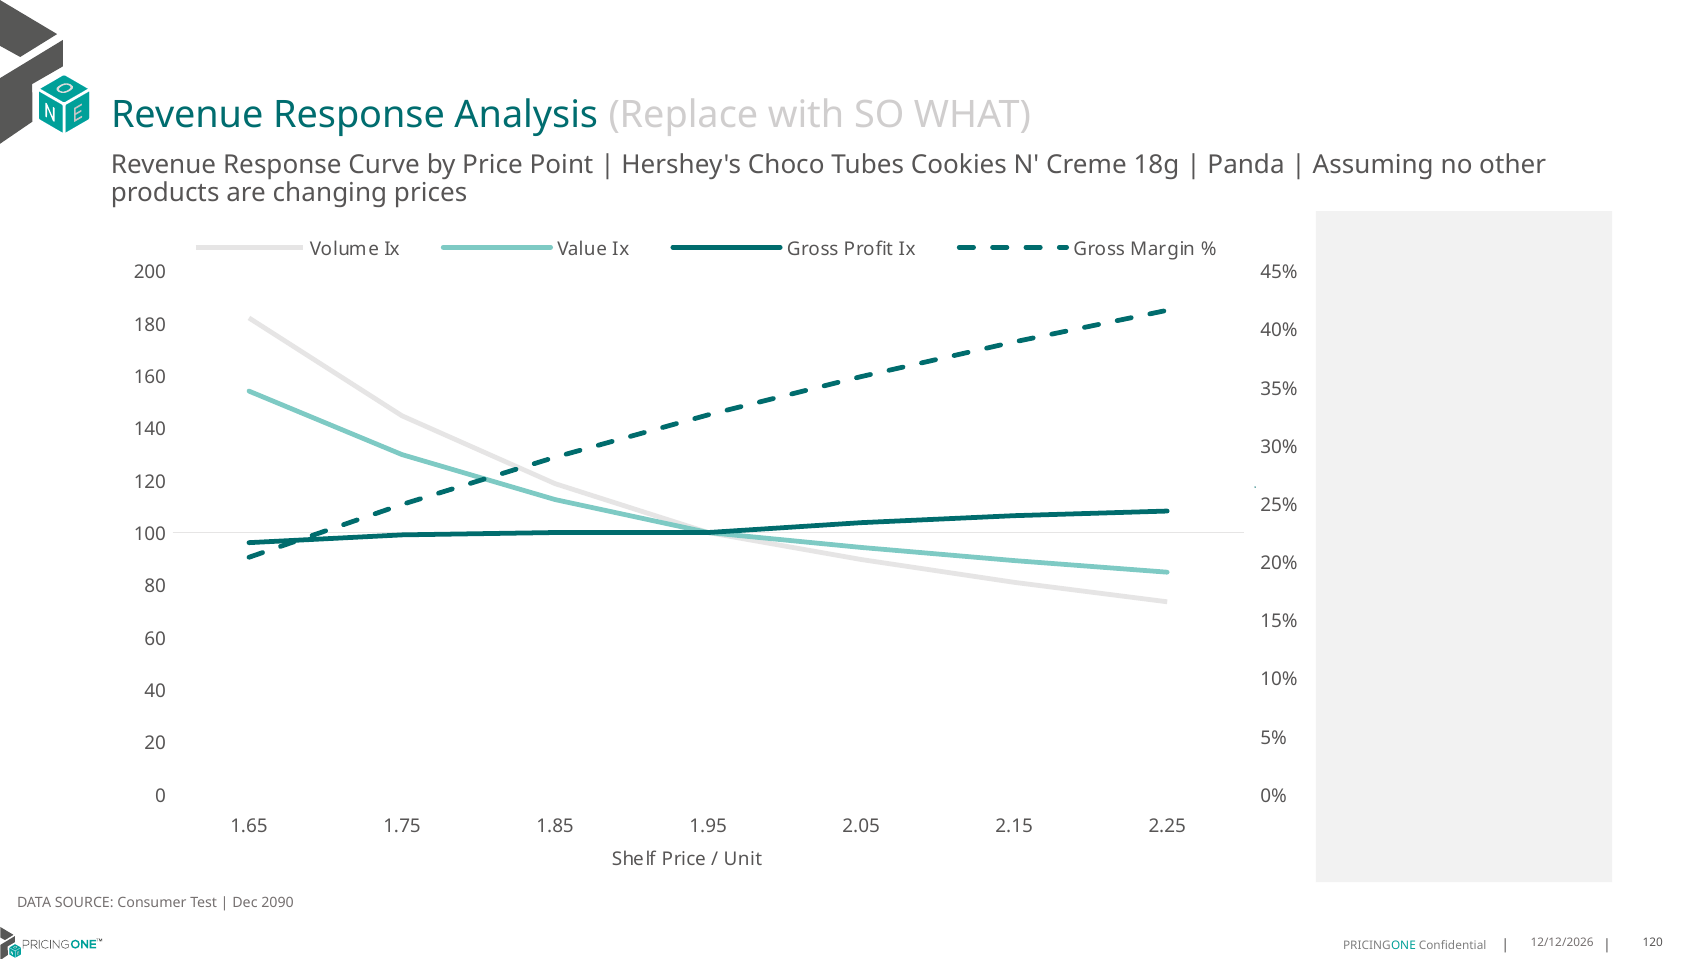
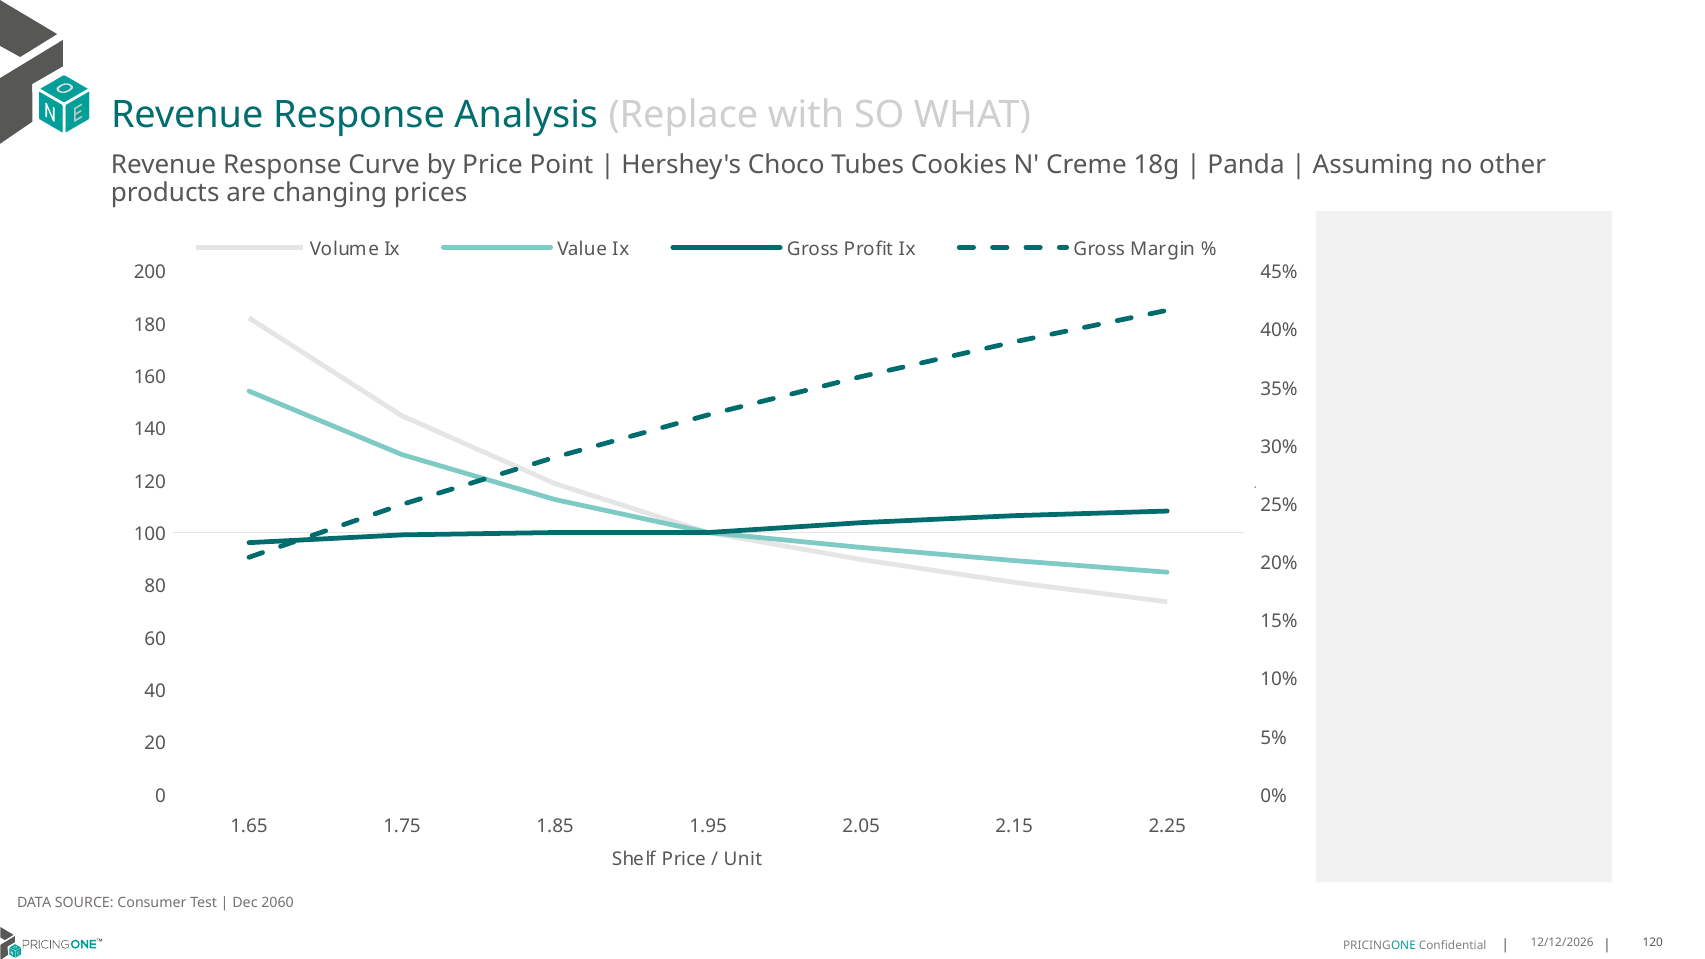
2090: 2090 -> 2060
